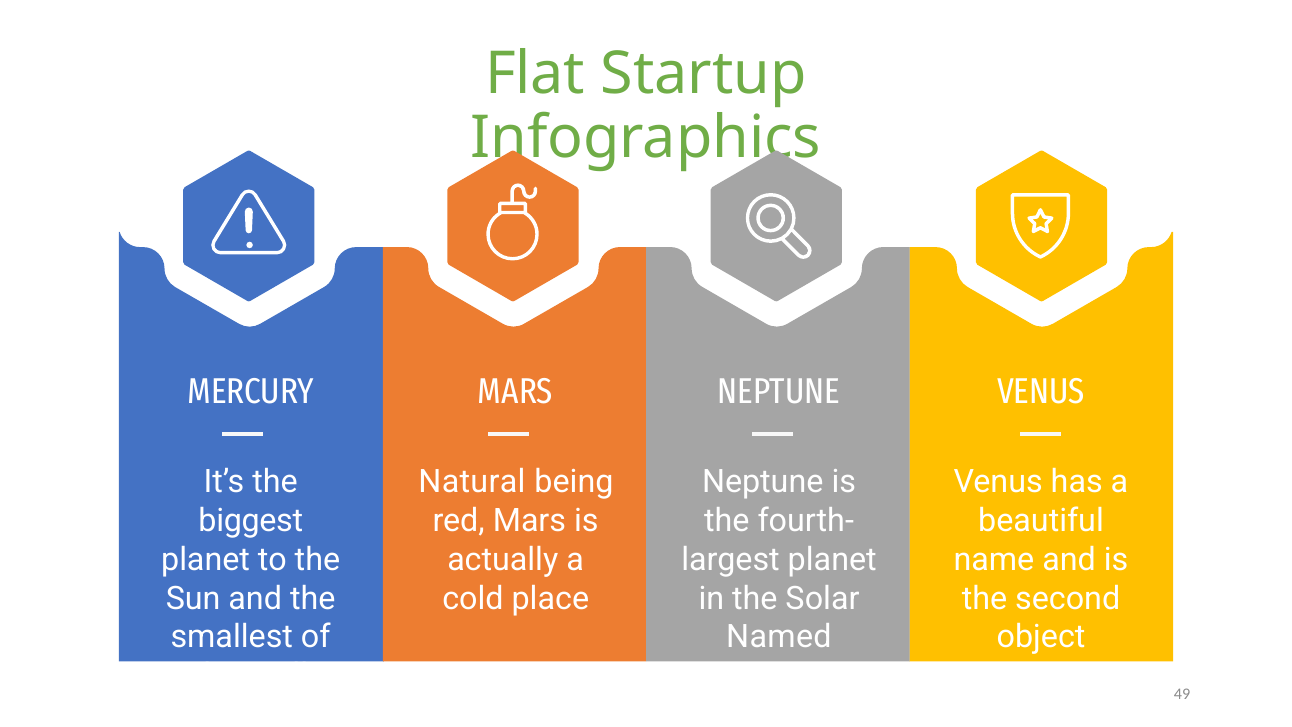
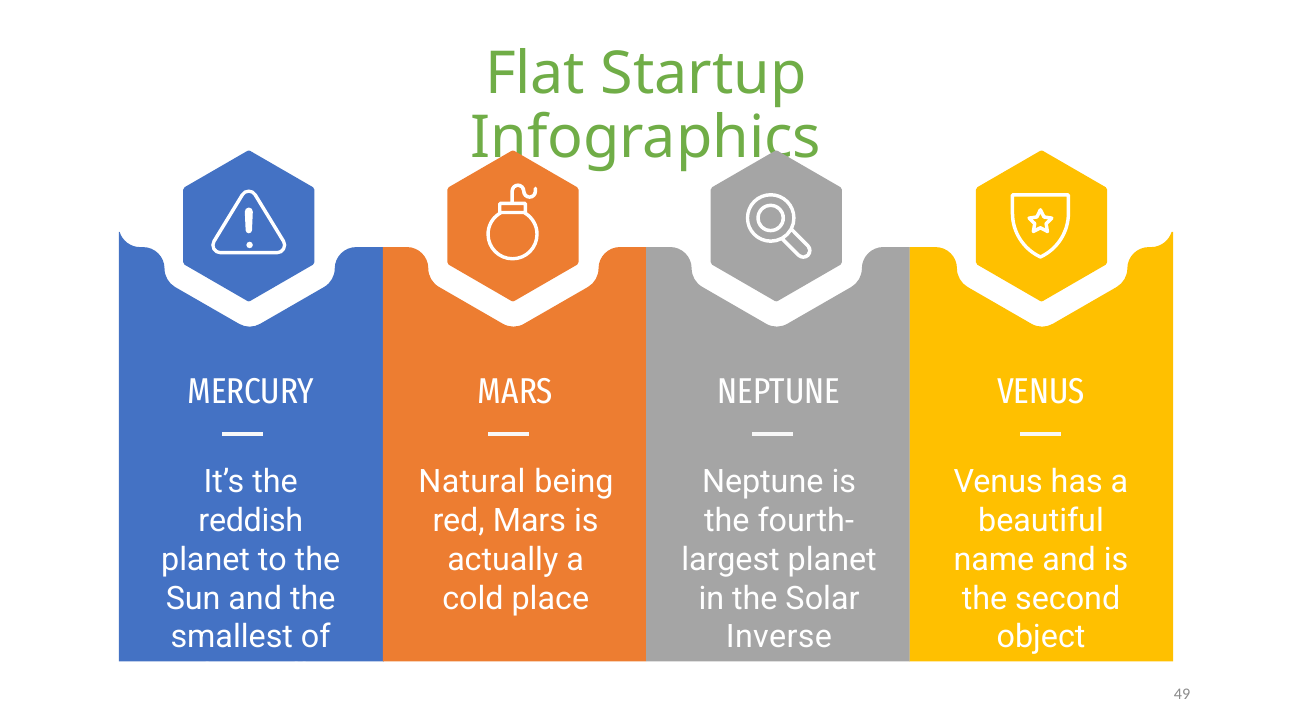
biggest: biggest -> reddish
Named: Named -> Inverse
